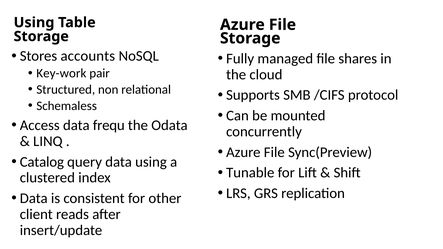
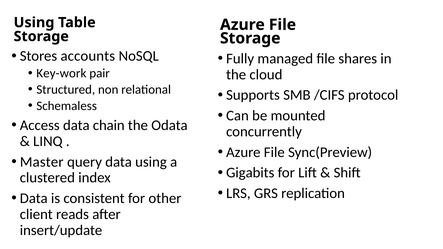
frequ: frequ -> chain
Catalog: Catalog -> Master
Tunable: Tunable -> Gigabits
